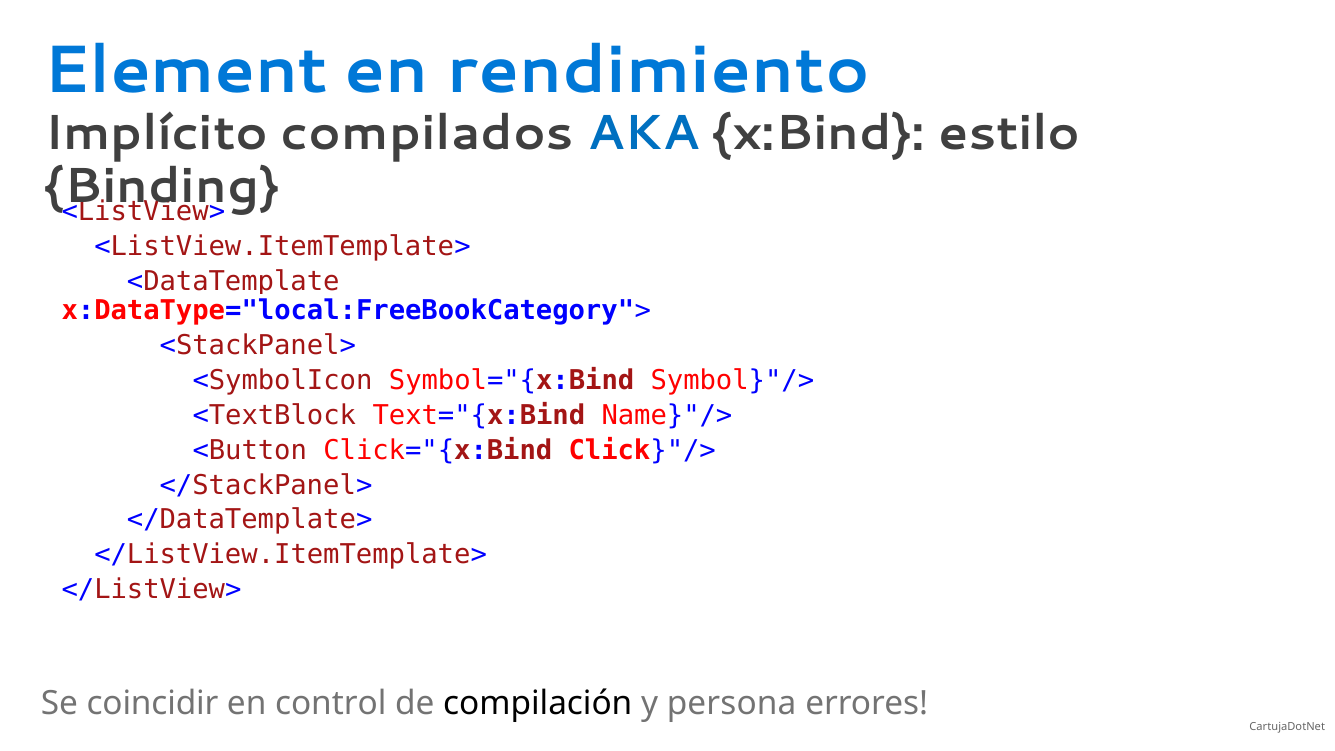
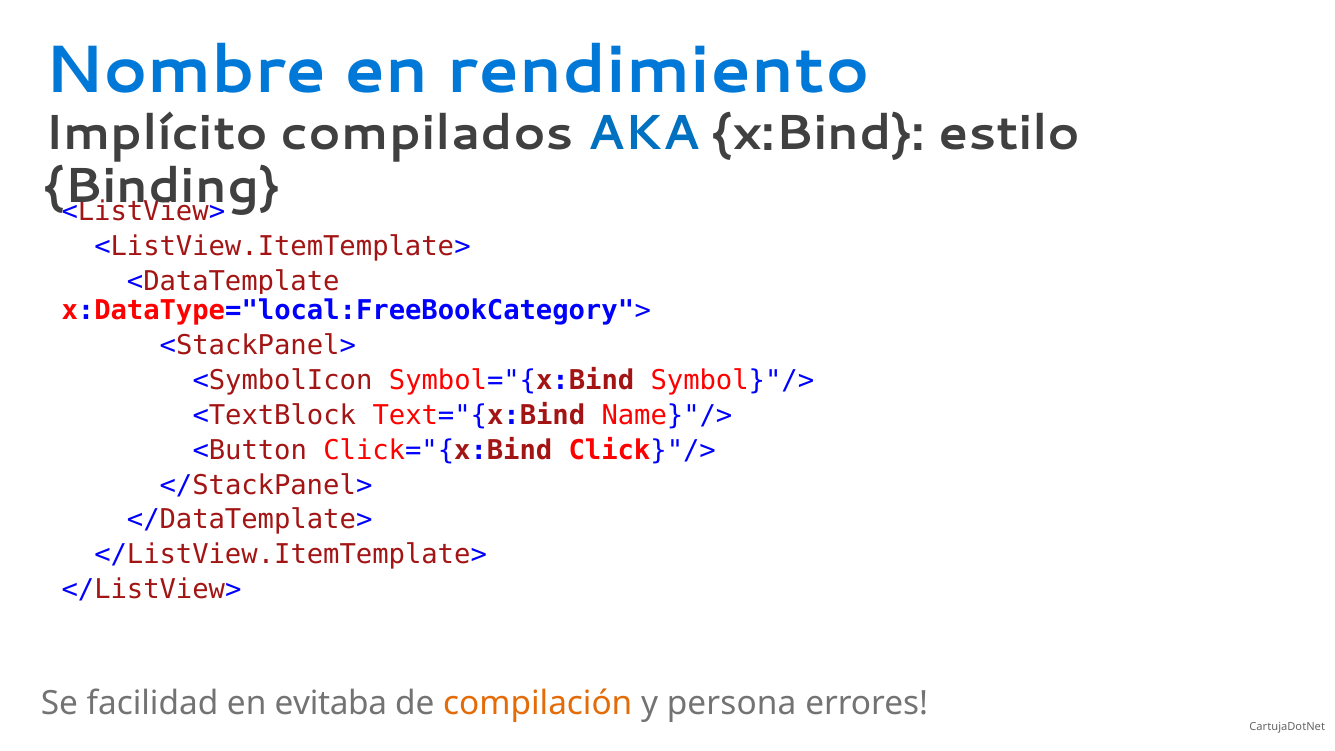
Element: Element -> Nombre
coincidir: coincidir -> facilidad
control: control -> evitaba
compilación colour: black -> orange
